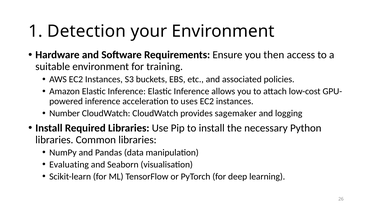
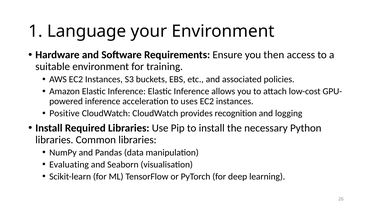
Detection: Detection -> Language
Number: Number -> Positive
sagemaker: sagemaker -> recognition
